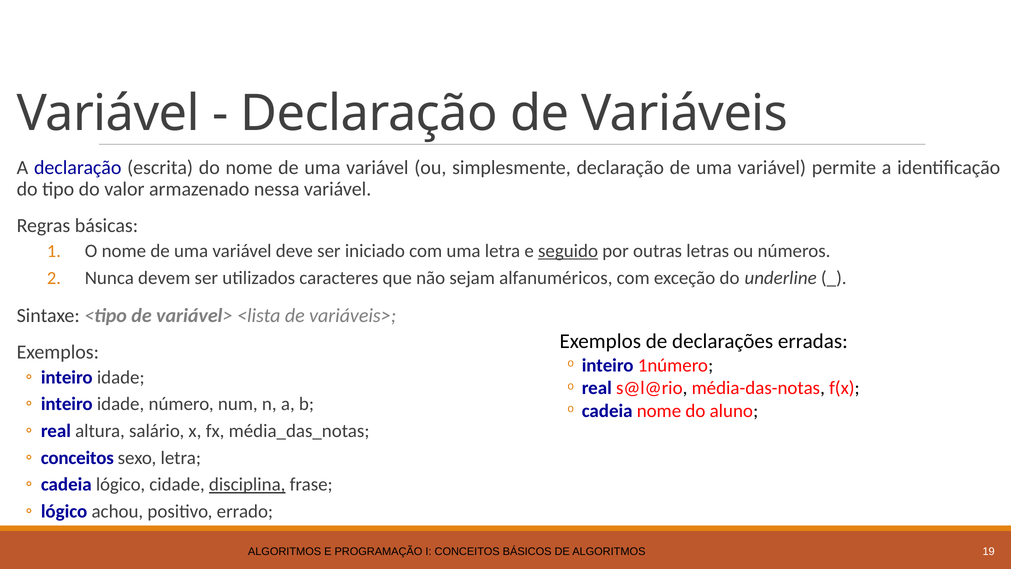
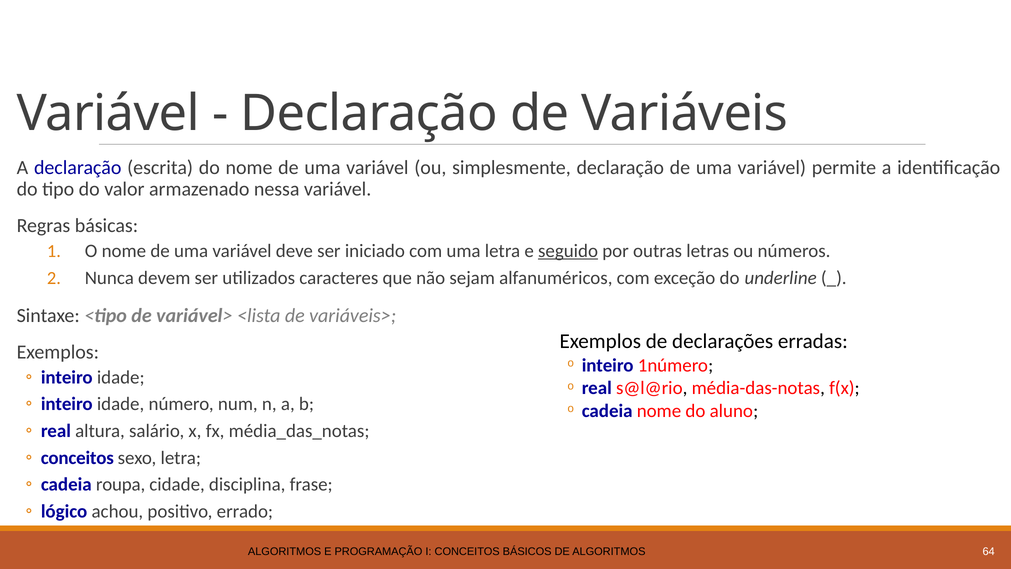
cadeia lógico: lógico -> roupa
disciplina underline: present -> none
19: 19 -> 64
